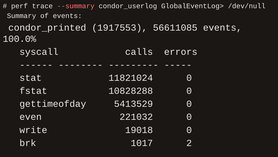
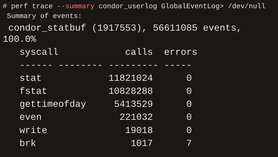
condor_printed: condor_printed -> condor_statbuf
2: 2 -> 7
